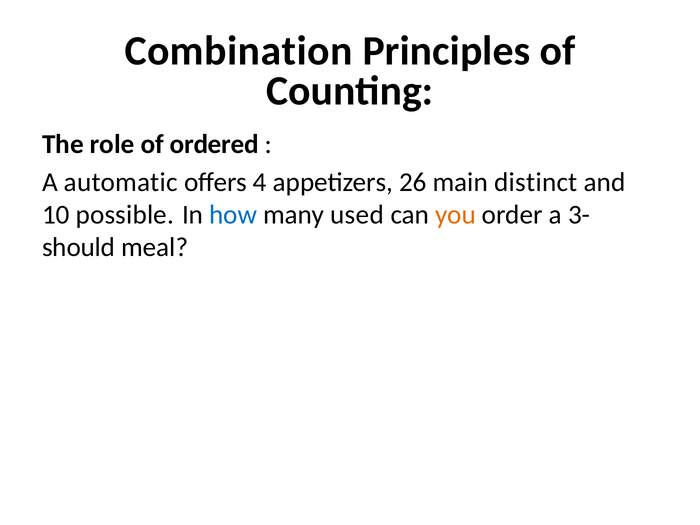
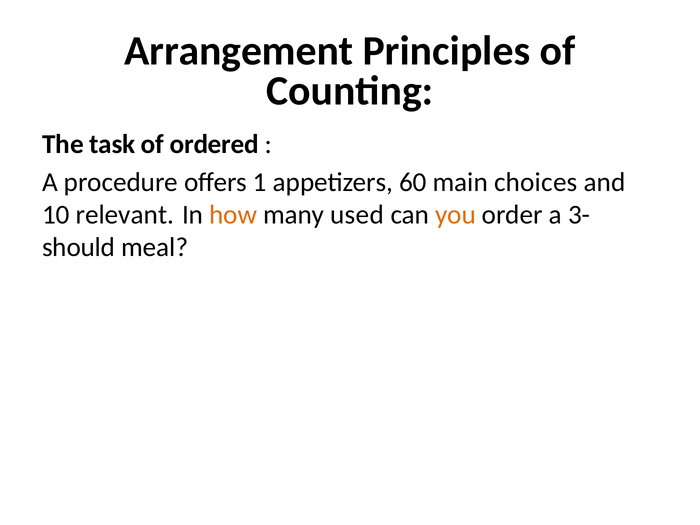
Combination: Combination -> Arrangement
role: role -> task
automatic: automatic -> procedure
4: 4 -> 1
26: 26 -> 60
distinct: distinct -> choices
possible: possible -> relevant
how colour: blue -> orange
